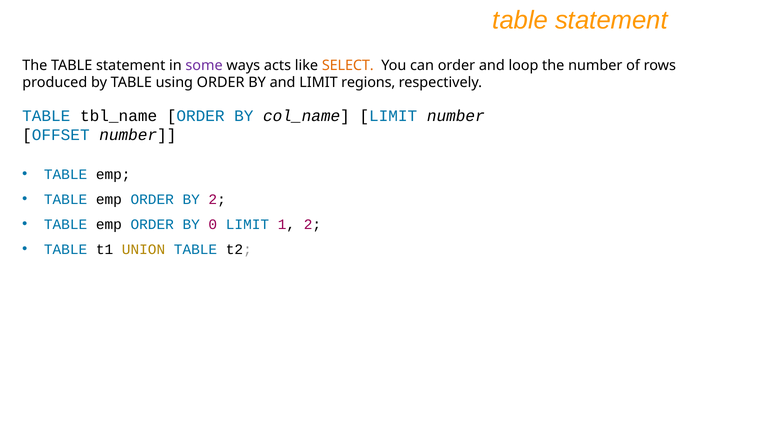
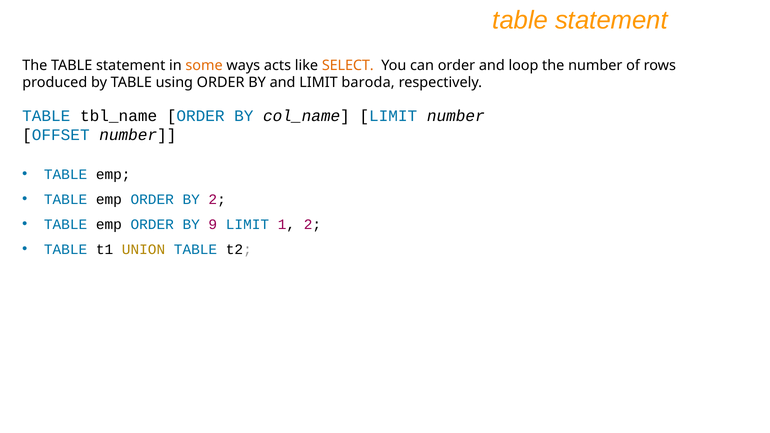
some colour: purple -> orange
regions: regions -> baroda
0: 0 -> 9
